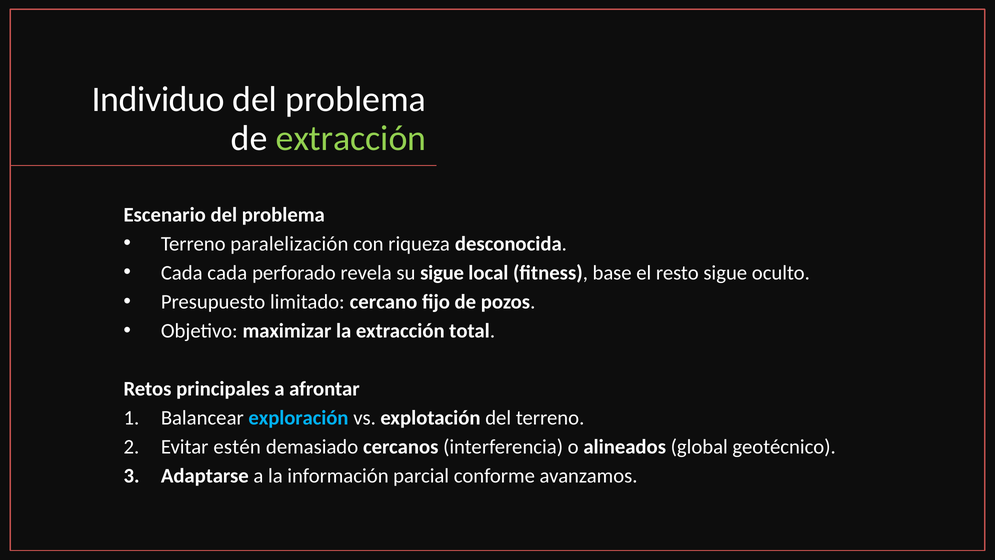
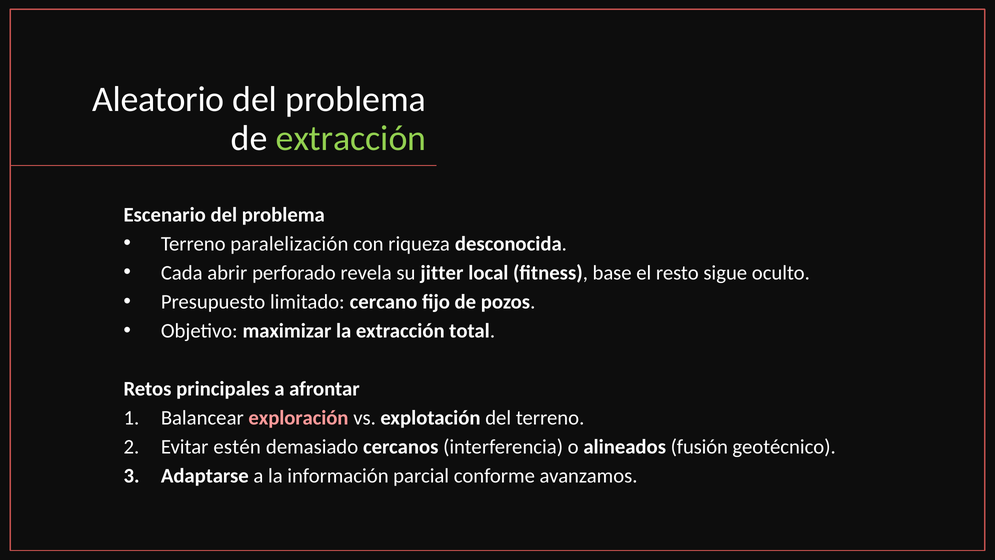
Individuo: Individuo -> Aleatorio
Cada cada: cada -> abrir
su sigue: sigue -> jitter
exploración colour: light blue -> pink
global: global -> fusión
